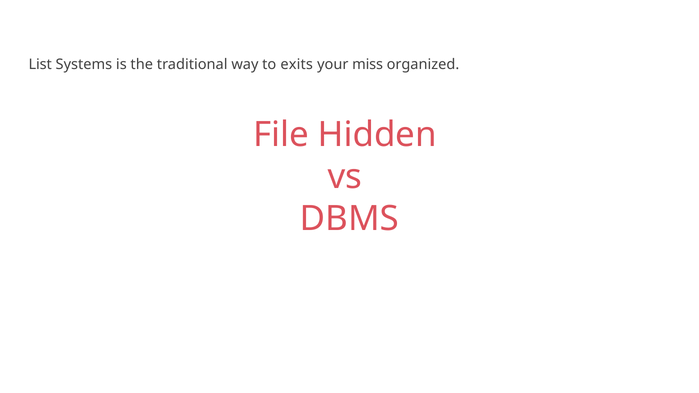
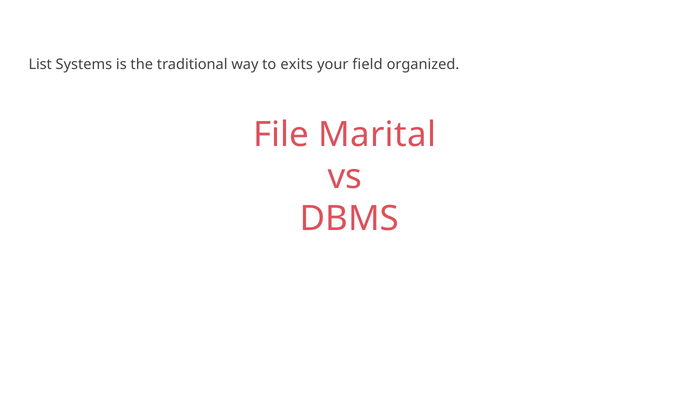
miss: miss -> field
Hidden: Hidden -> Marital
